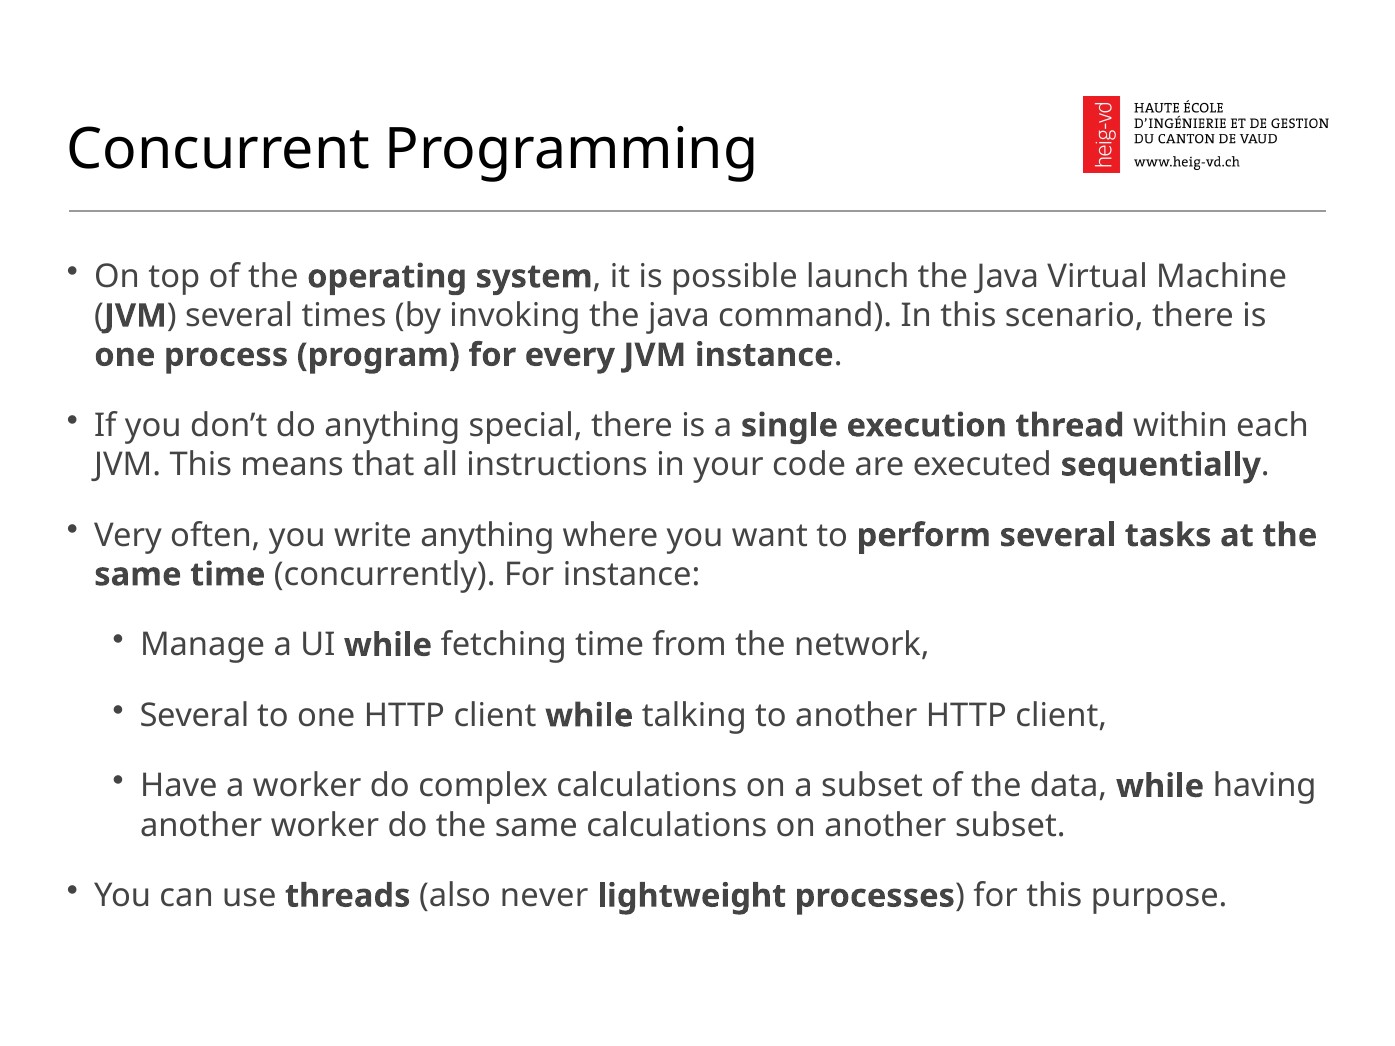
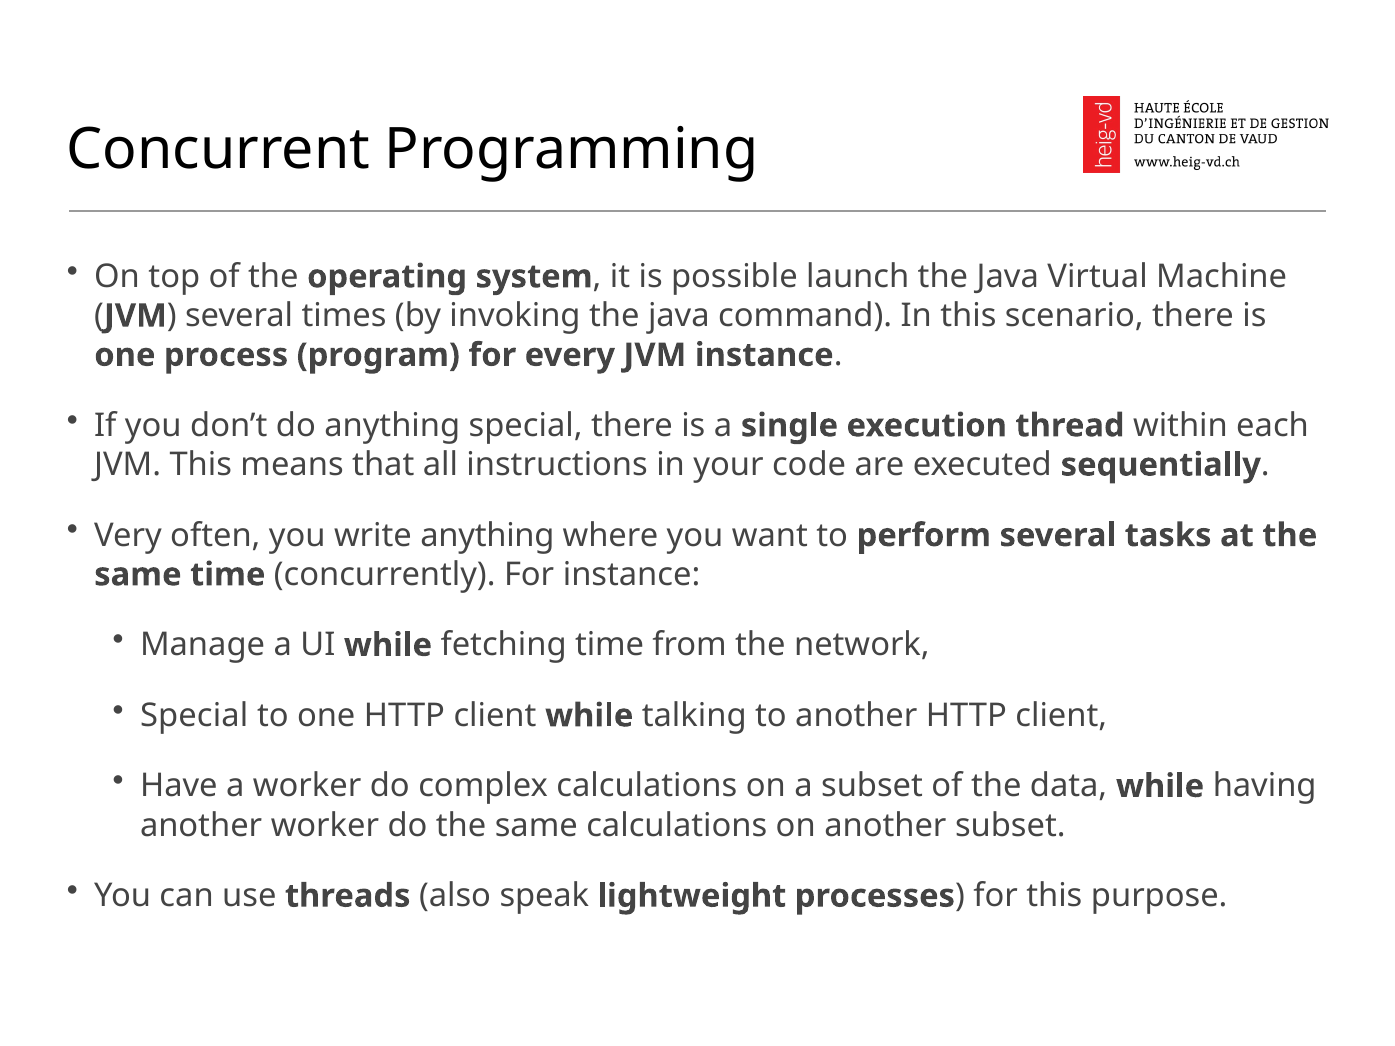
Several at (194, 716): Several -> Special
never: never -> speak
